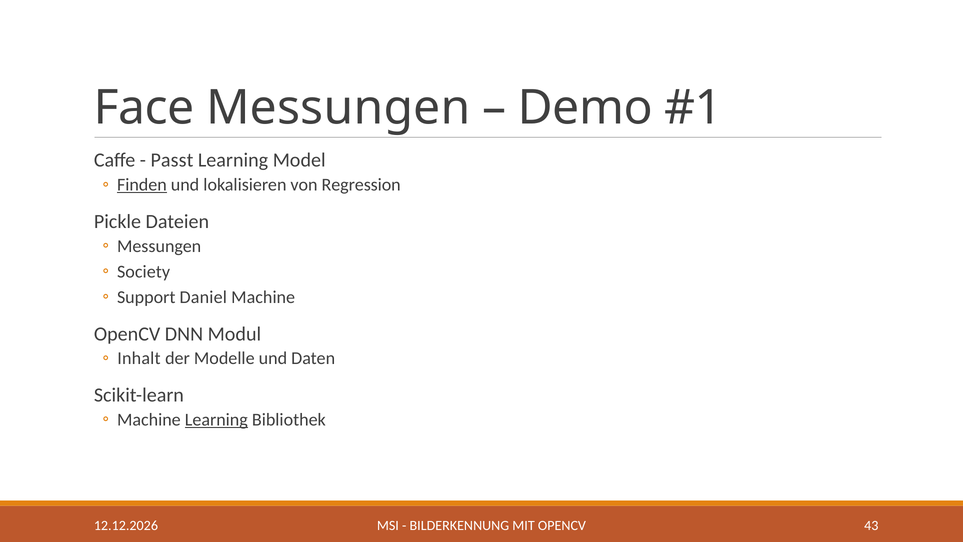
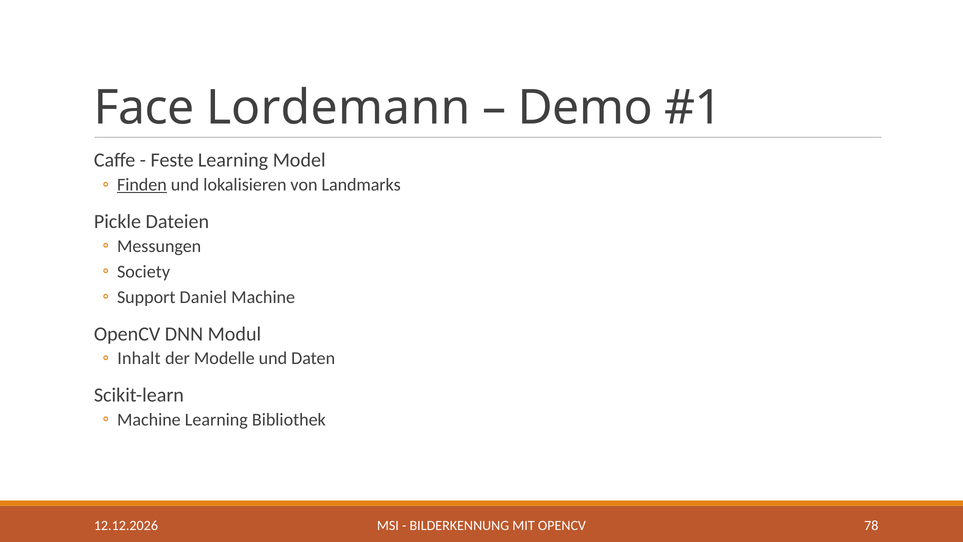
Face Messungen: Messungen -> Lordemann
Passt: Passt -> Feste
Regression: Regression -> Landmarks
Learning at (216, 420) underline: present -> none
43: 43 -> 78
